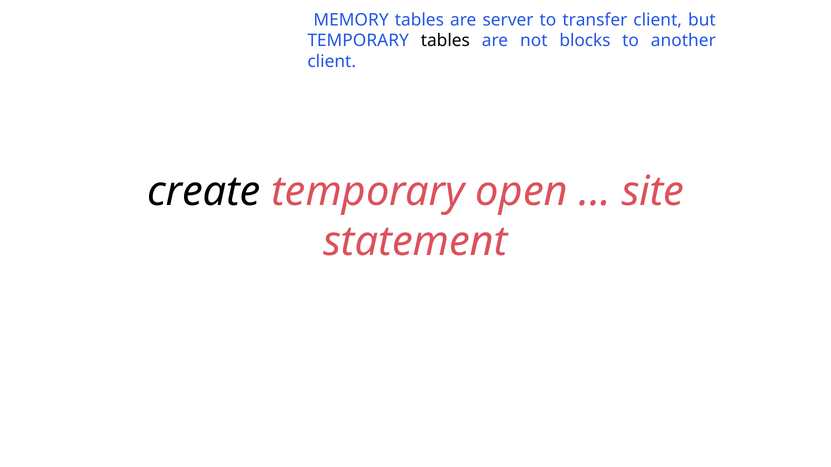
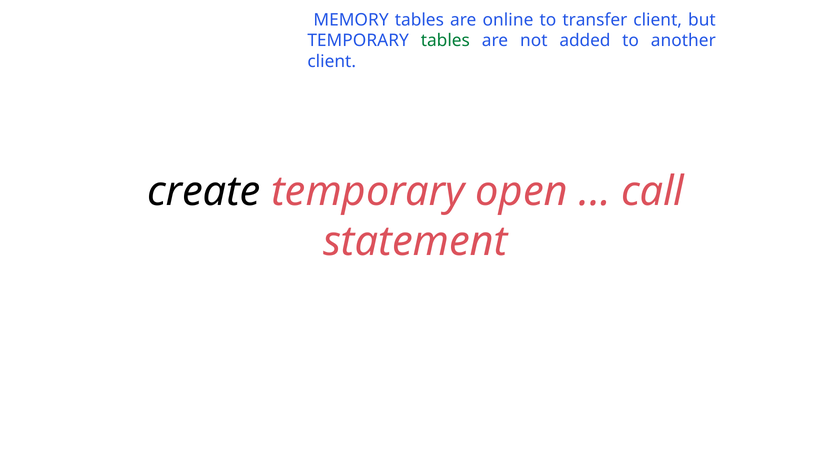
server: server -> online
tables at (445, 41) colour: black -> green
blocks: blocks -> added
site: site -> call
